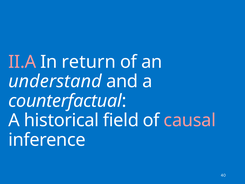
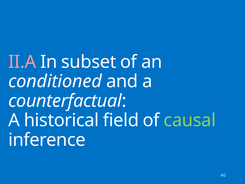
return: return -> subset
understand: understand -> conditioned
causal colour: pink -> light green
